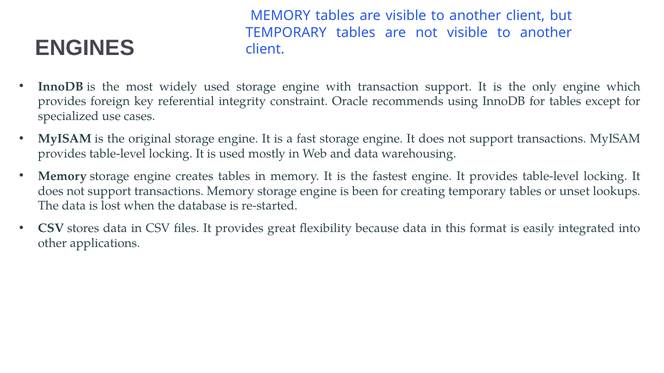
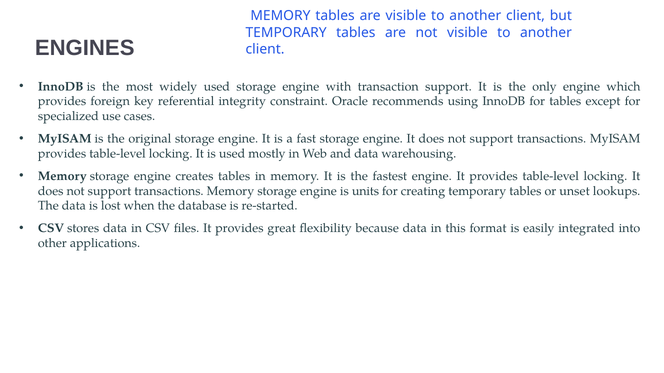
been: been -> units
